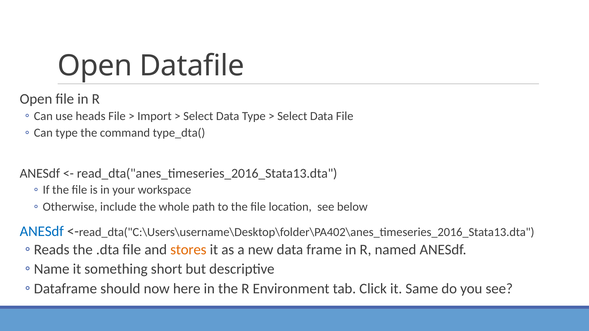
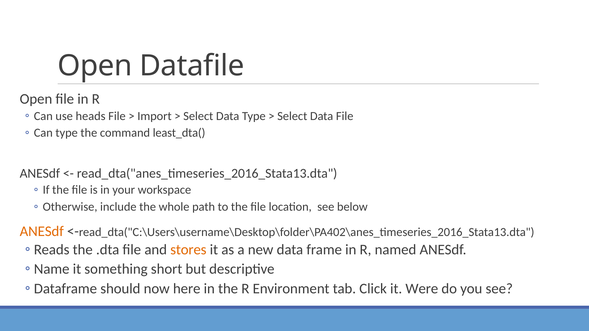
type_dta(: type_dta( -> least_dta(
ANESdf at (42, 231) colour: blue -> orange
Same: Same -> Were
